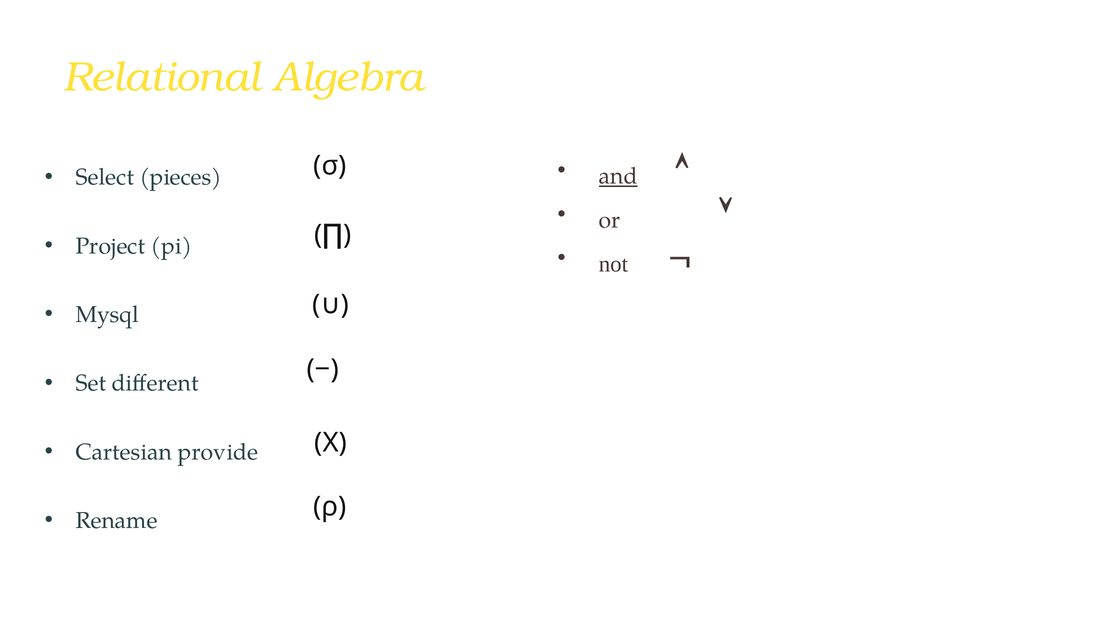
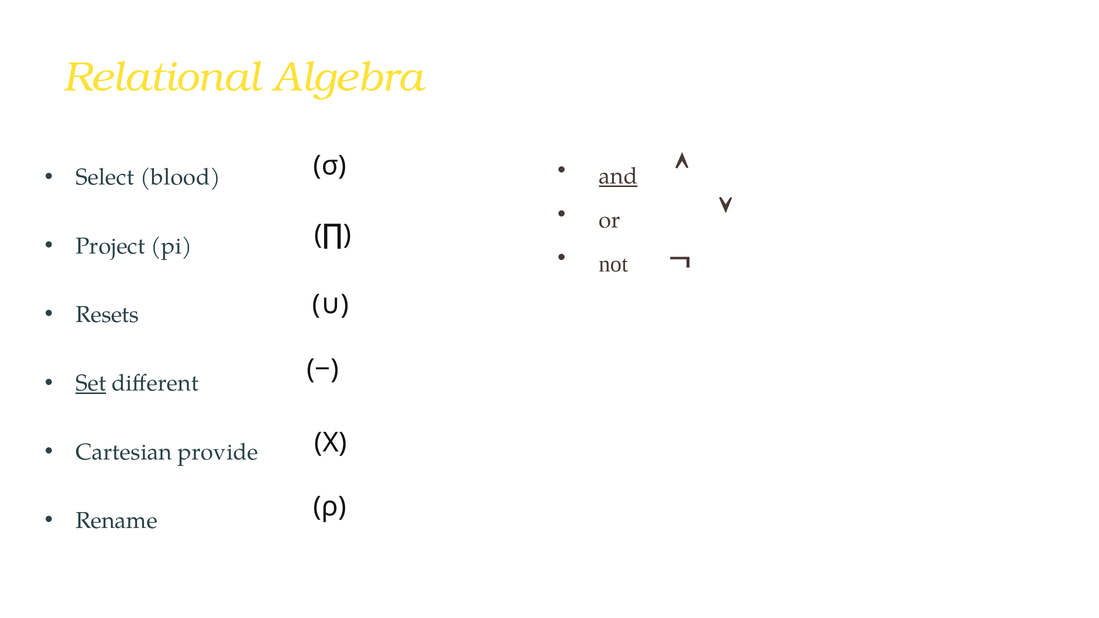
pieces: pieces -> blood
Mysql: Mysql -> Resets
Set underline: none -> present
